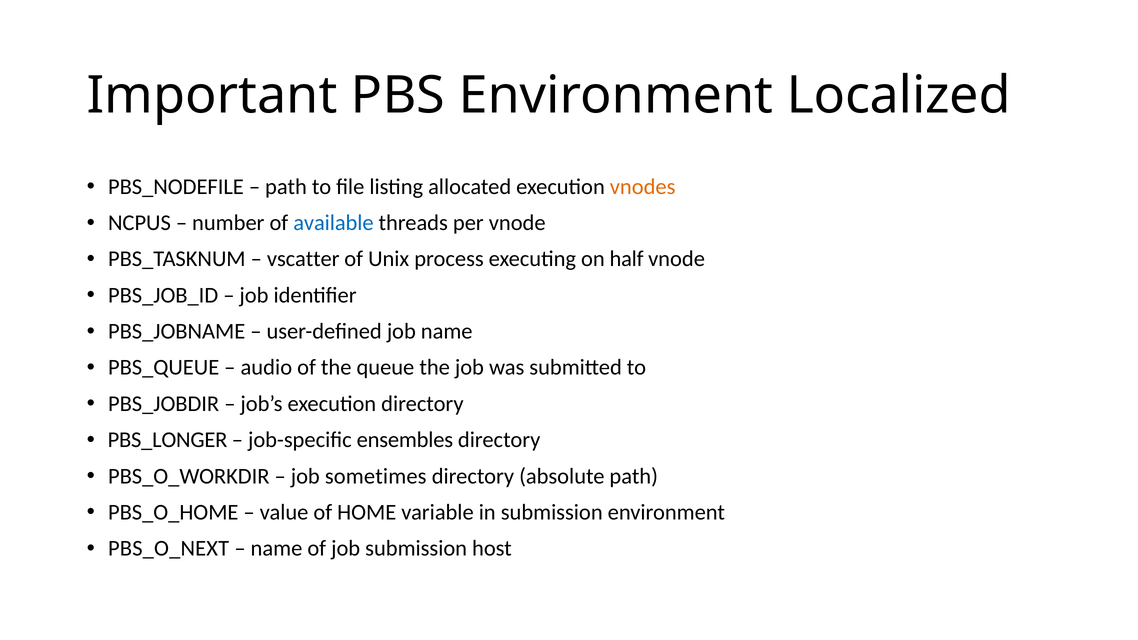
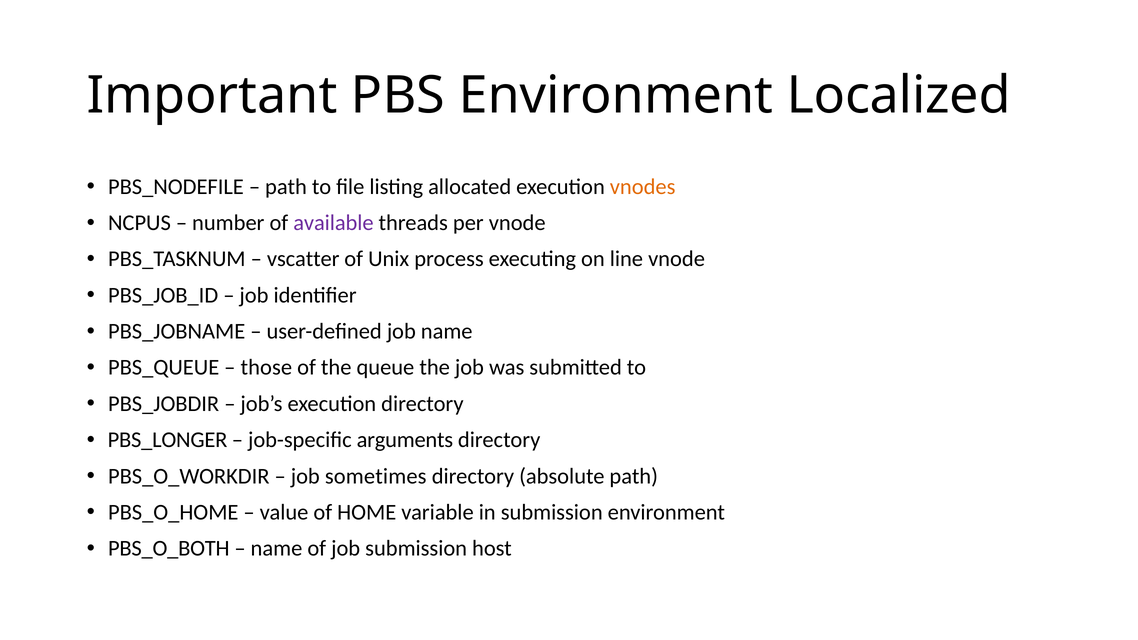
available colour: blue -> purple
half: half -> line
audio: audio -> those
ensembles: ensembles -> arguments
PBS_O_NEXT: PBS_O_NEXT -> PBS_O_BOTH
